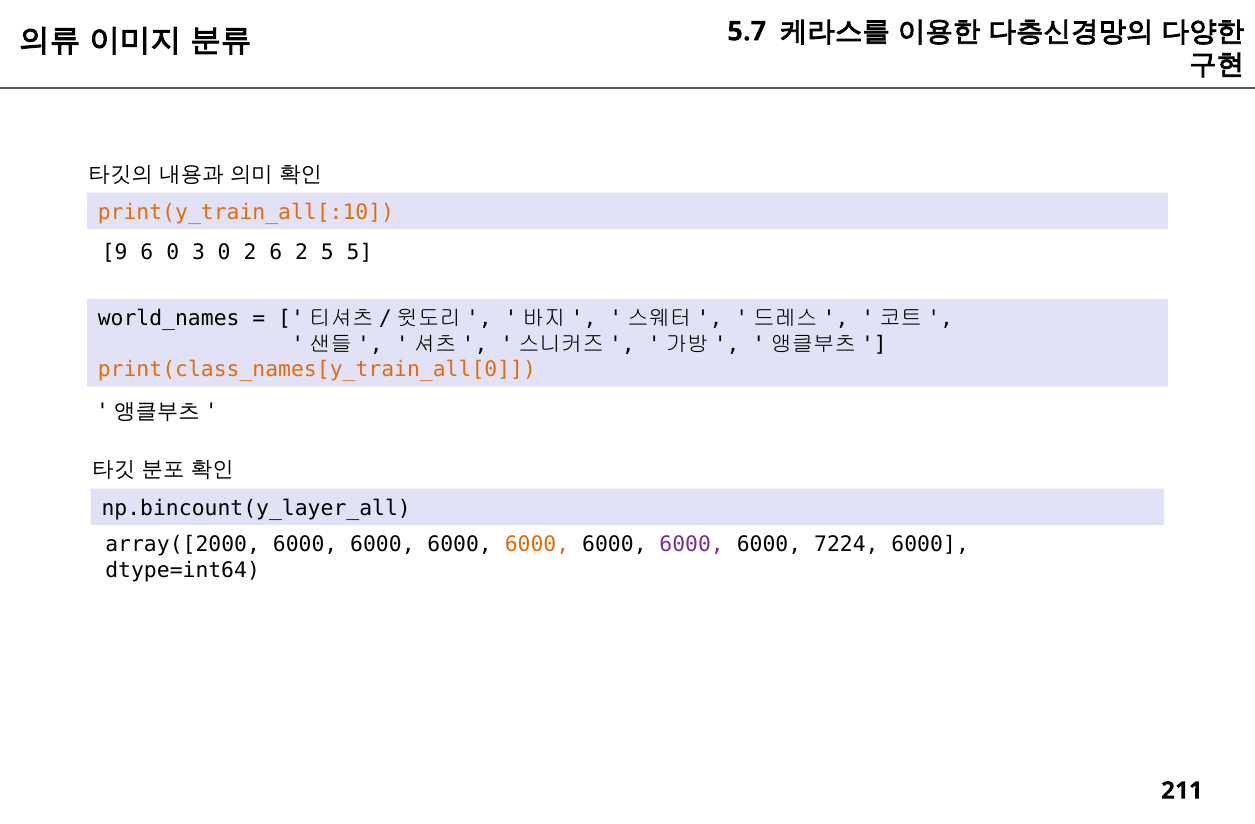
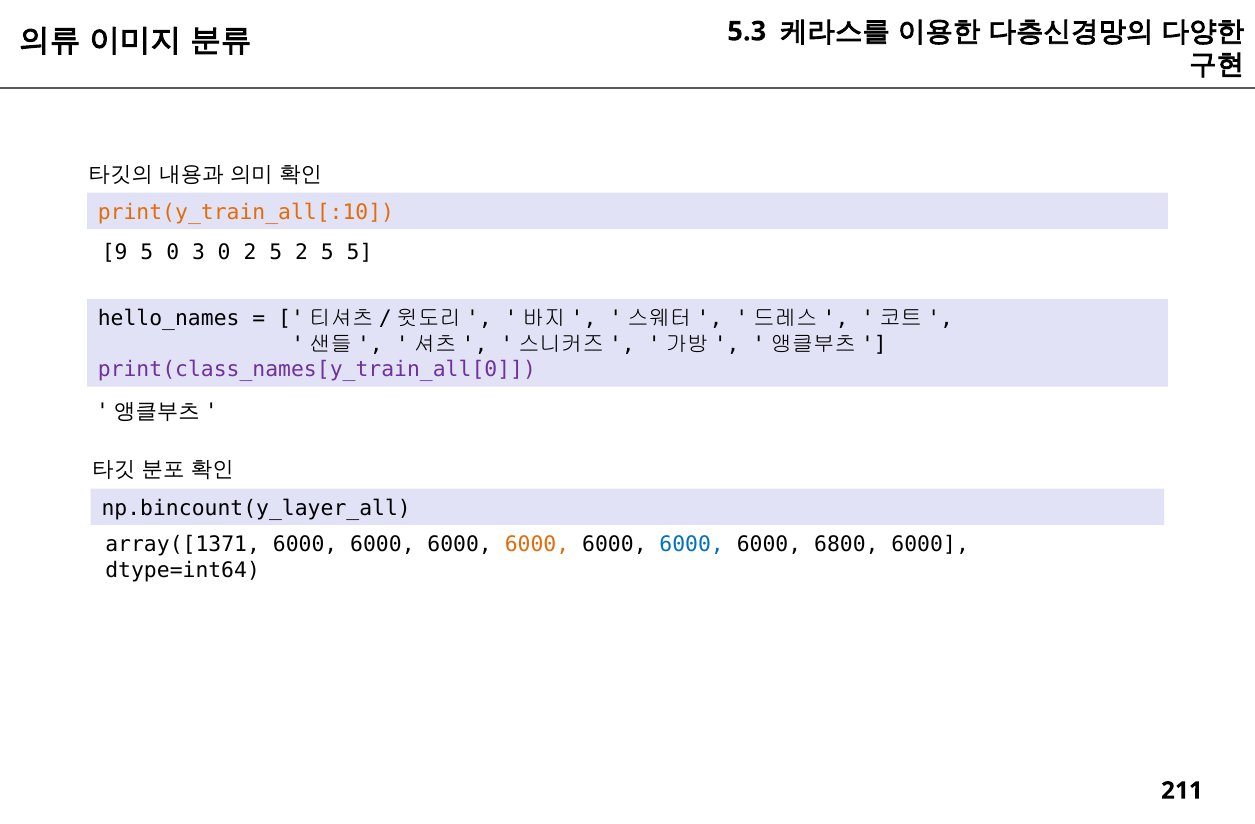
5.7: 5.7 -> 5.3
9 6: 6 -> 5
0 2 6: 6 -> 5
world_names: world_names -> hello_names
print(class_names[y_train_all[0 colour: orange -> purple
array([2000: array([2000 -> array([1371
6000 at (692, 545) colour: purple -> blue
7224: 7224 -> 6800
